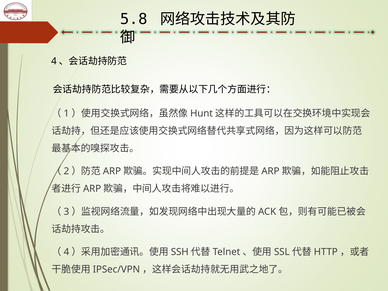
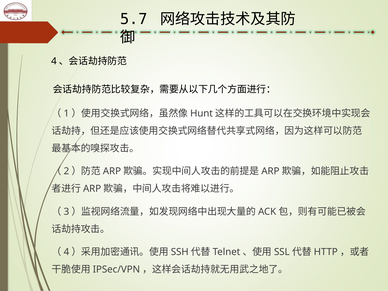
5.8: 5.8 -> 5.7
